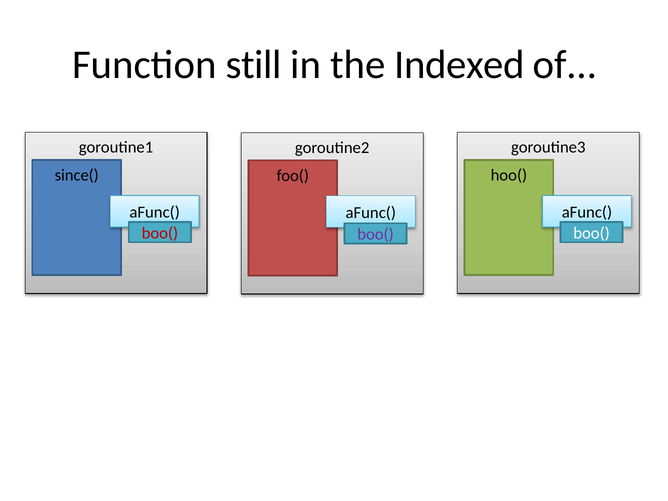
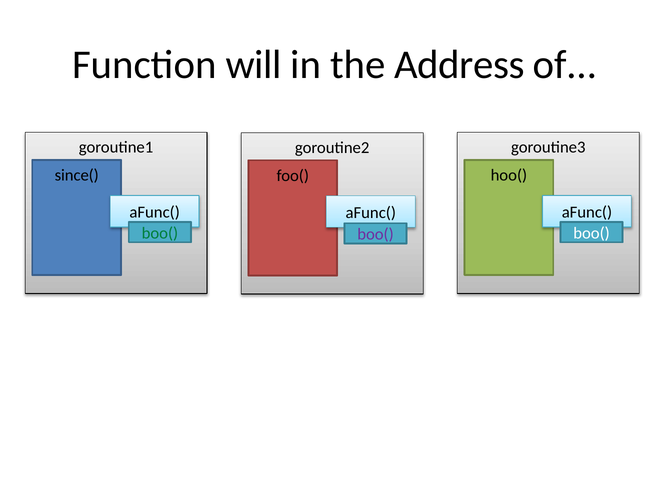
still: still -> will
Indexed: Indexed -> Address
boo( at (160, 233) colour: red -> green
